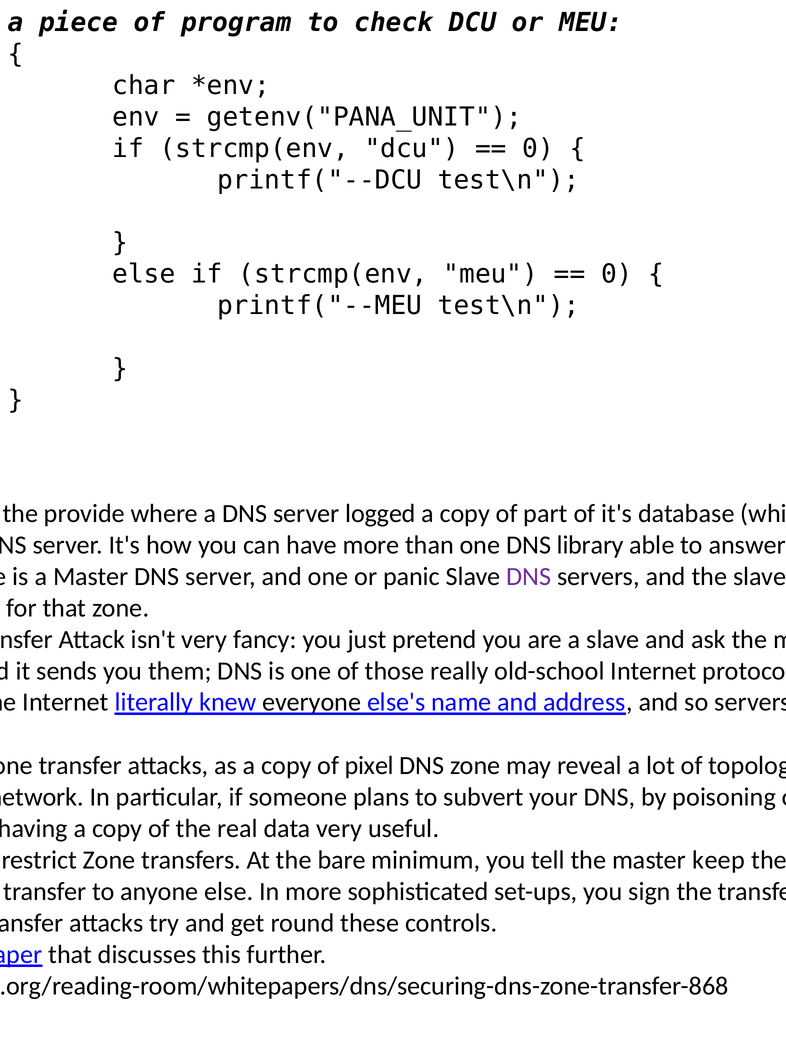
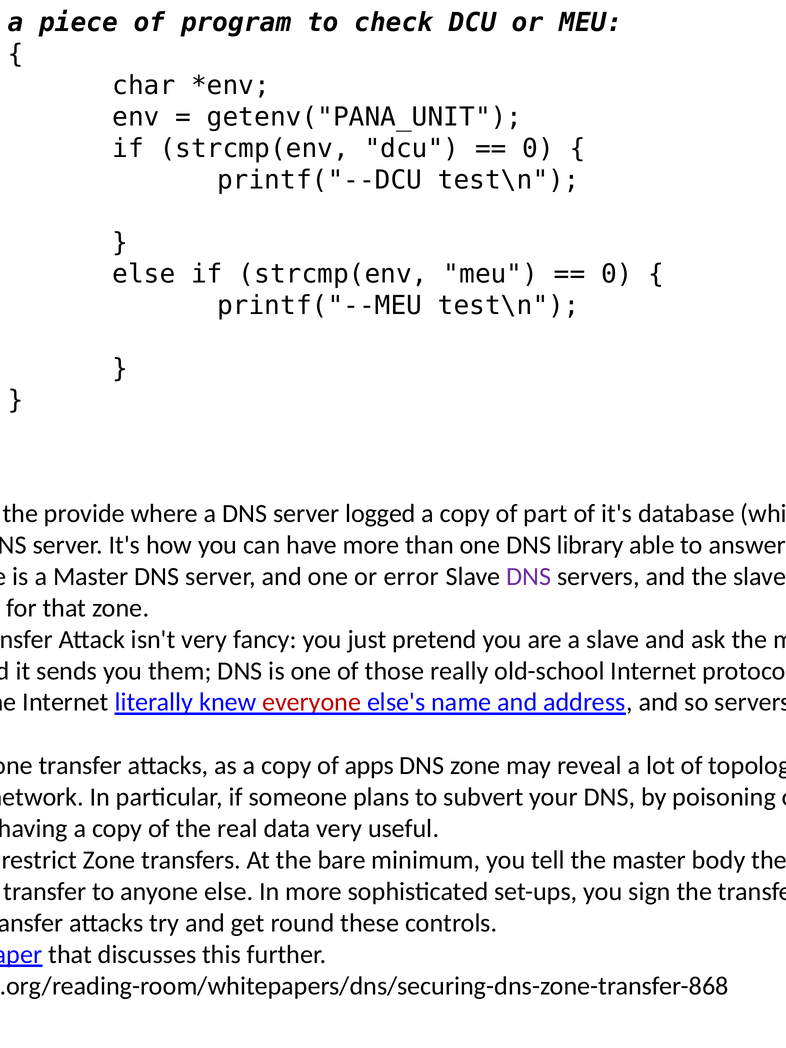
panic: panic -> error
everyone at (312, 702) colour: black -> red
pixel: pixel -> apps
keep: keep -> body
